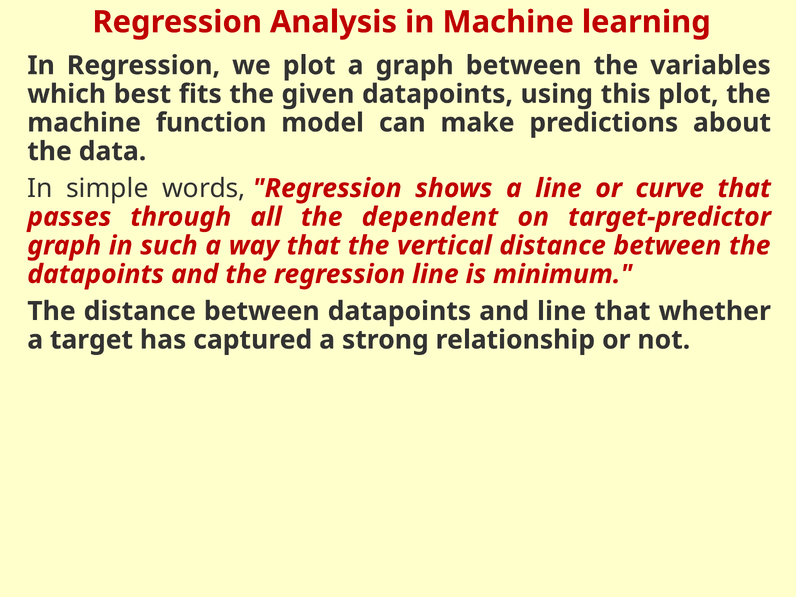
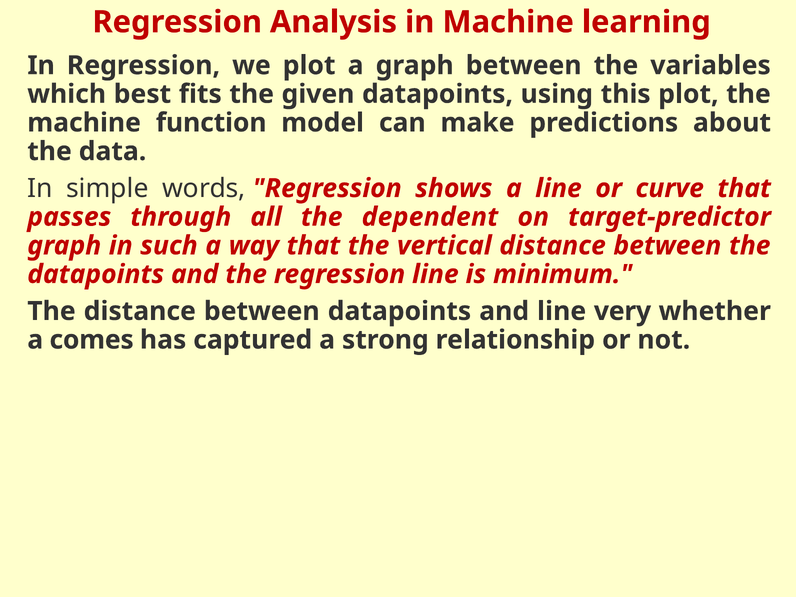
line that: that -> very
target: target -> comes
